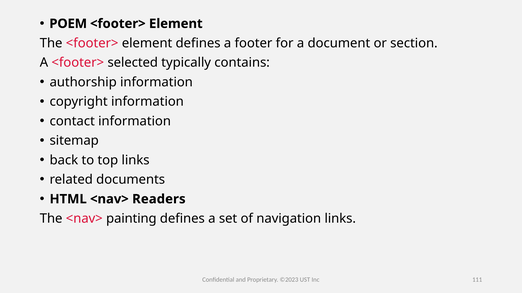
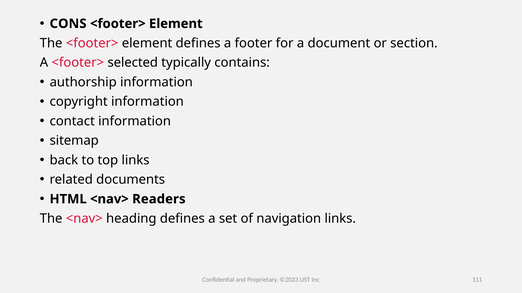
POEM: POEM -> CONS
painting: painting -> heading
